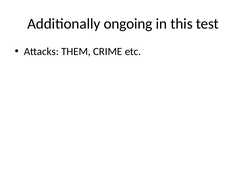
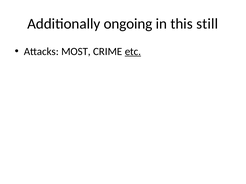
test: test -> still
THEM: THEM -> MOST
etc underline: none -> present
